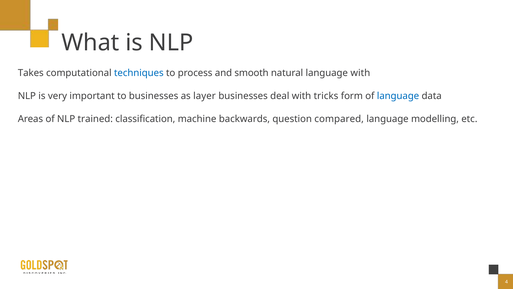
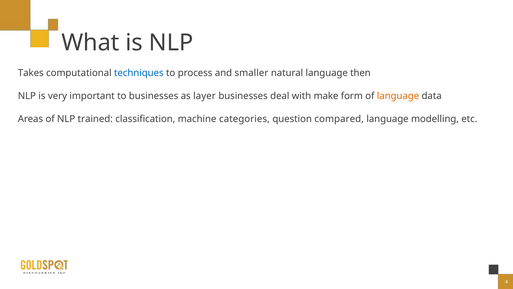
smooth: smooth -> smaller
language with: with -> then
tricks: tricks -> make
language at (398, 96) colour: blue -> orange
backwards: backwards -> categories
